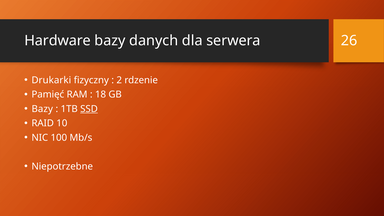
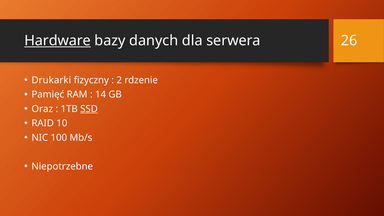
Hardware underline: none -> present
18: 18 -> 14
Bazy at (42, 109): Bazy -> Oraz
